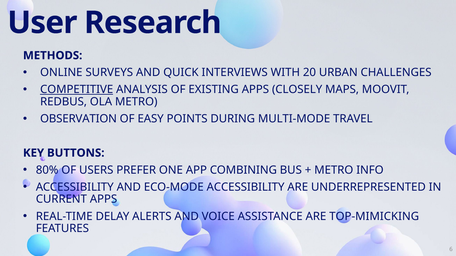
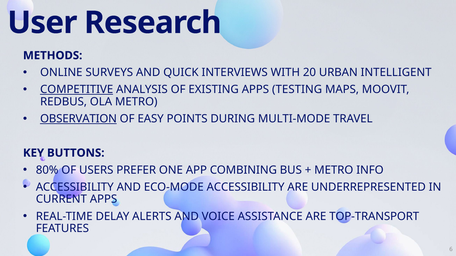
CHALLENGES: CHALLENGES -> INTELLIGENT
CLOSELY: CLOSELY -> TESTING
OBSERVATION underline: none -> present
TOP-MIMICKING: TOP-MIMICKING -> TOP-TRANSPORT
